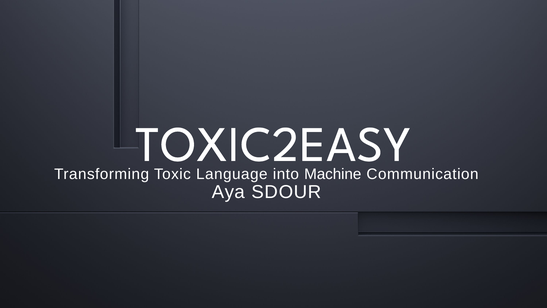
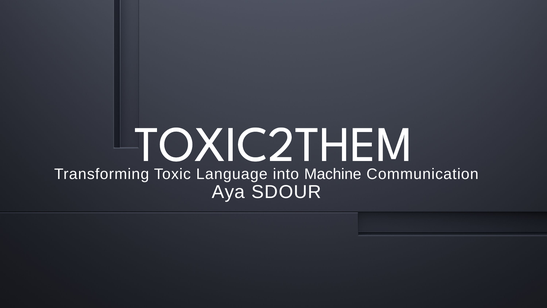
TOXIC2EASY: TOXIC2EASY -> TOXIC2THEM
